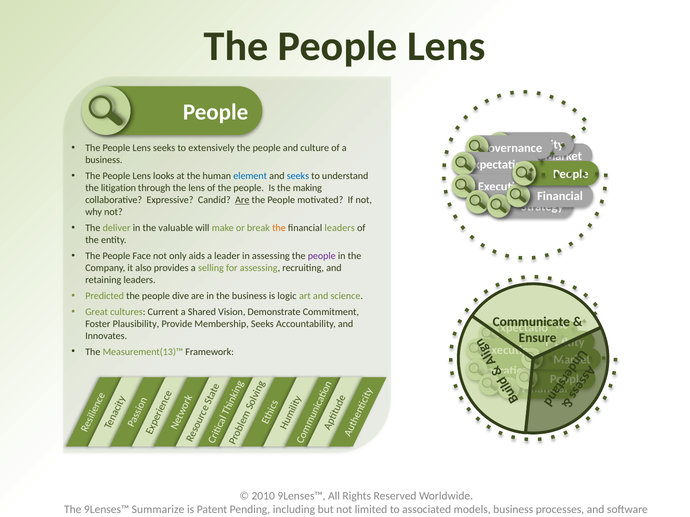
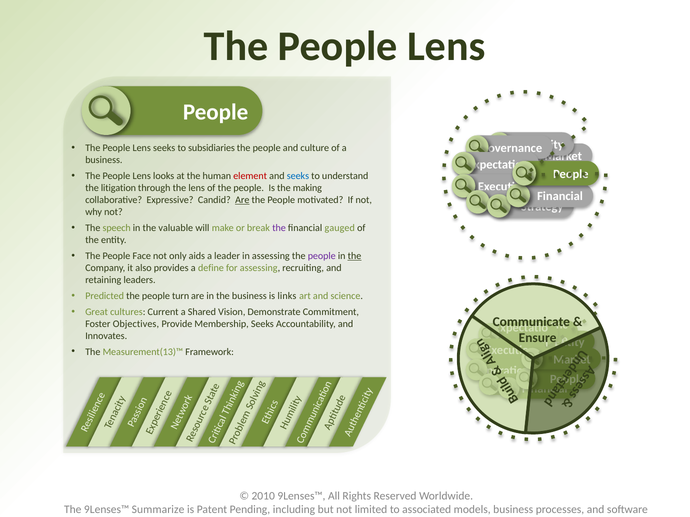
extensively: extensively -> subsidiaries
element colour: blue -> red
deliver: deliver -> speech
the at (279, 228) colour: orange -> purple
financial leaders: leaders -> gauged
the at (355, 256) underline: none -> present
selling: selling -> define
dive: dive -> turn
logic: logic -> links
Plausibility: Plausibility -> Objectives
